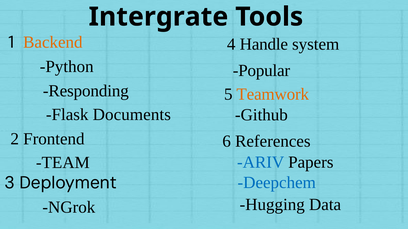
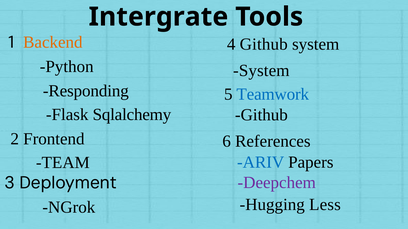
4 Handle: Handle -> Github
Popular at (261, 71): Popular -> System
Teamwork colour: orange -> blue
Documents: Documents -> Sqlalchemy
Deepchem colour: blue -> purple
Data: Data -> Less
